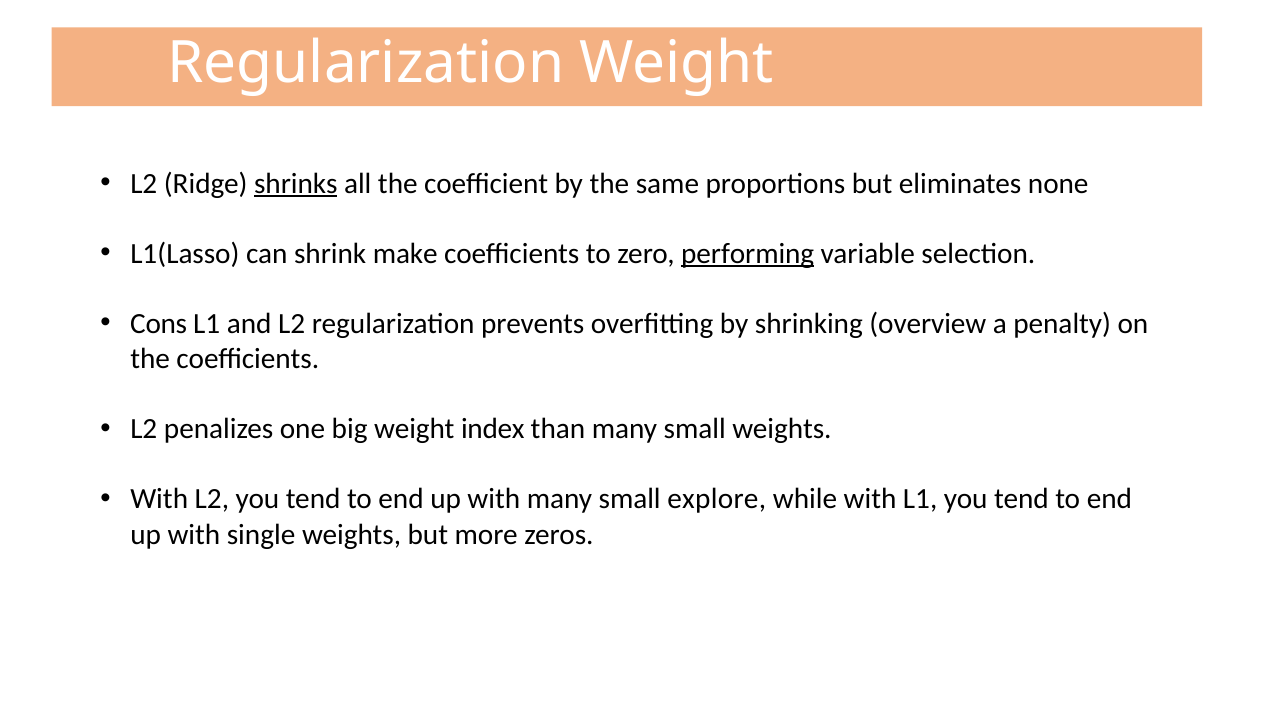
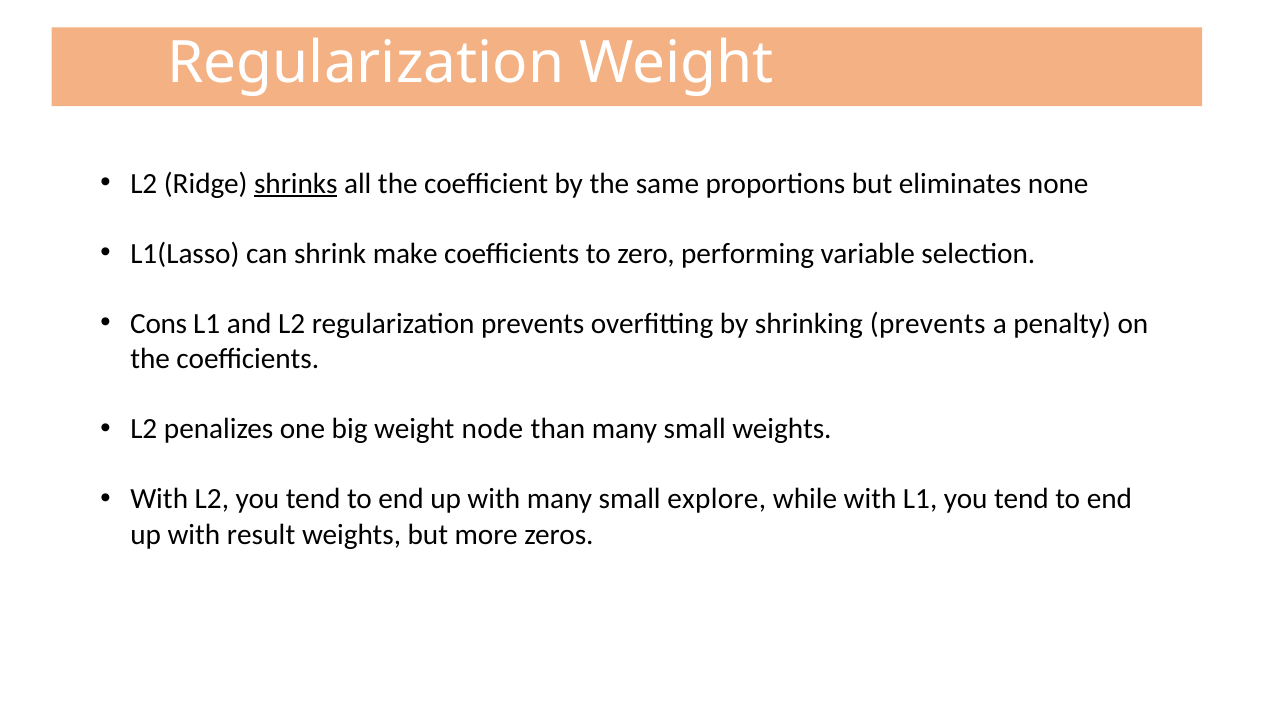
performing underline: present -> none
shrinking overview: overview -> prevents
index: index -> node
single: single -> result
